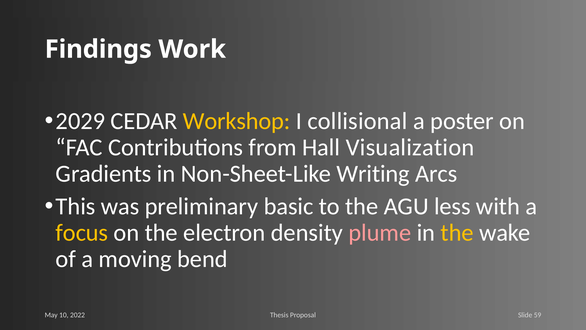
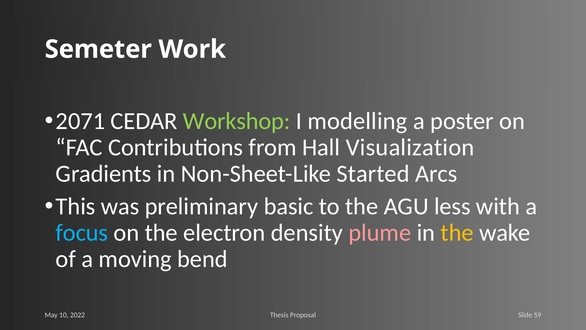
Findings: Findings -> Semeter
2029: 2029 -> 2071
Workshop colour: yellow -> light green
collisional: collisional -> modelling
Writing: Writing -> Started
focus colour: yellow -> light blue
